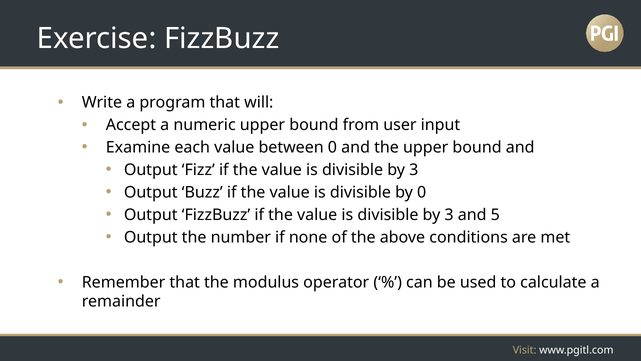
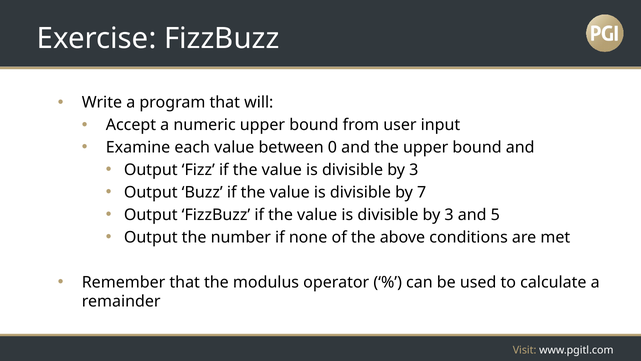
by 0: 0 -> 7
